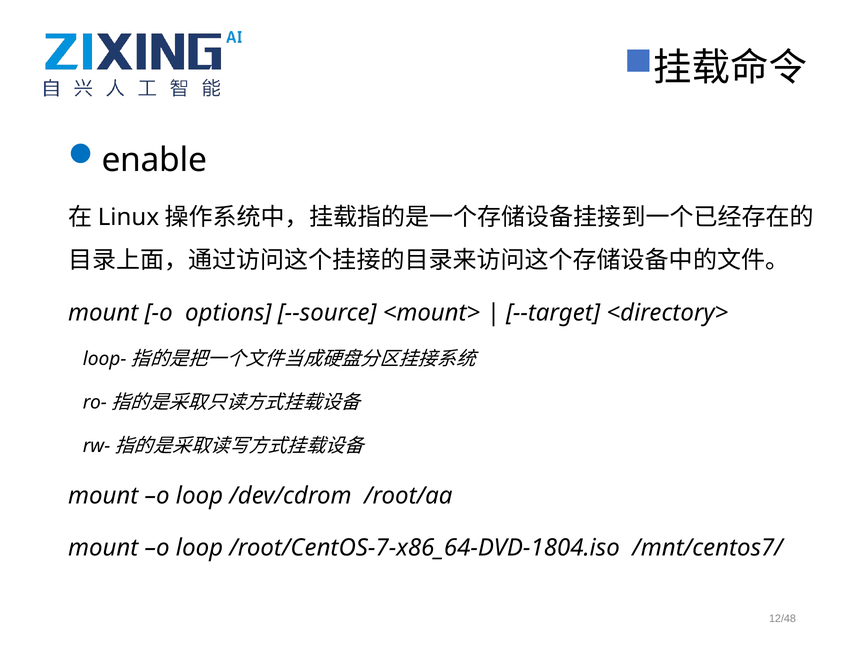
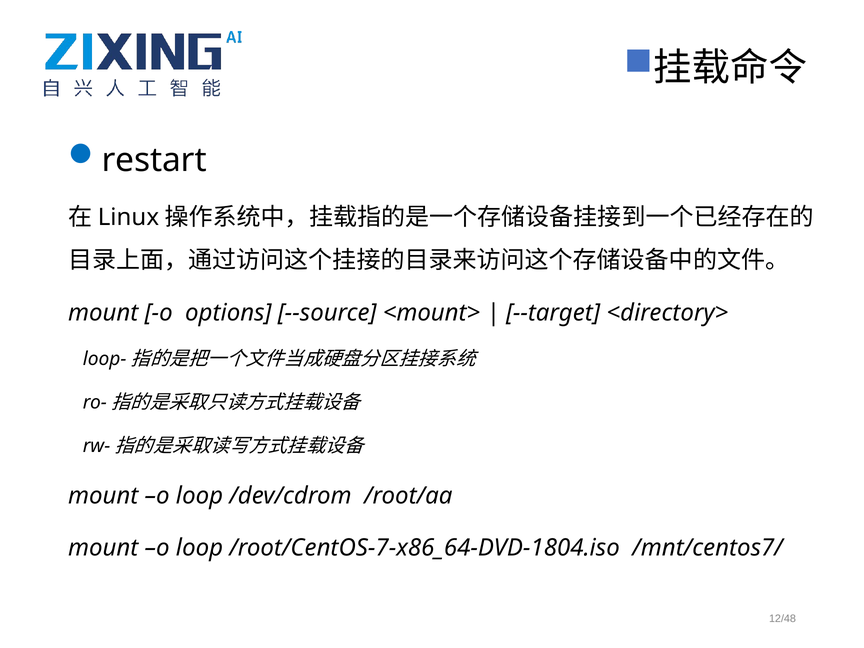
enable: enable -> restart
